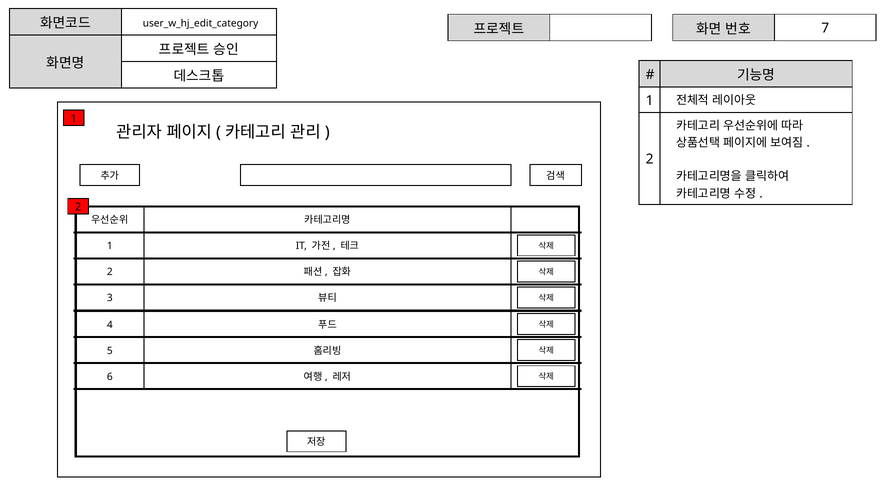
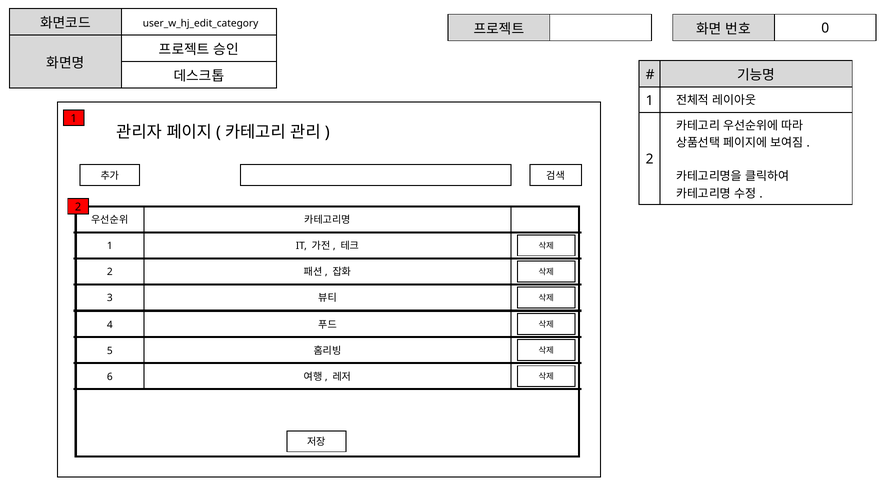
7: 7 -> 0
